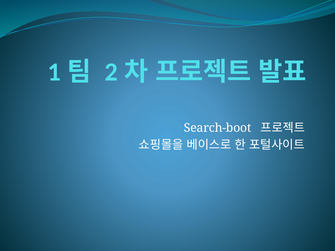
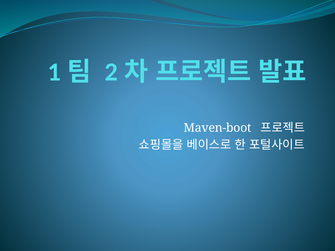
Search-boot: Search-boot -> Maven-boot
